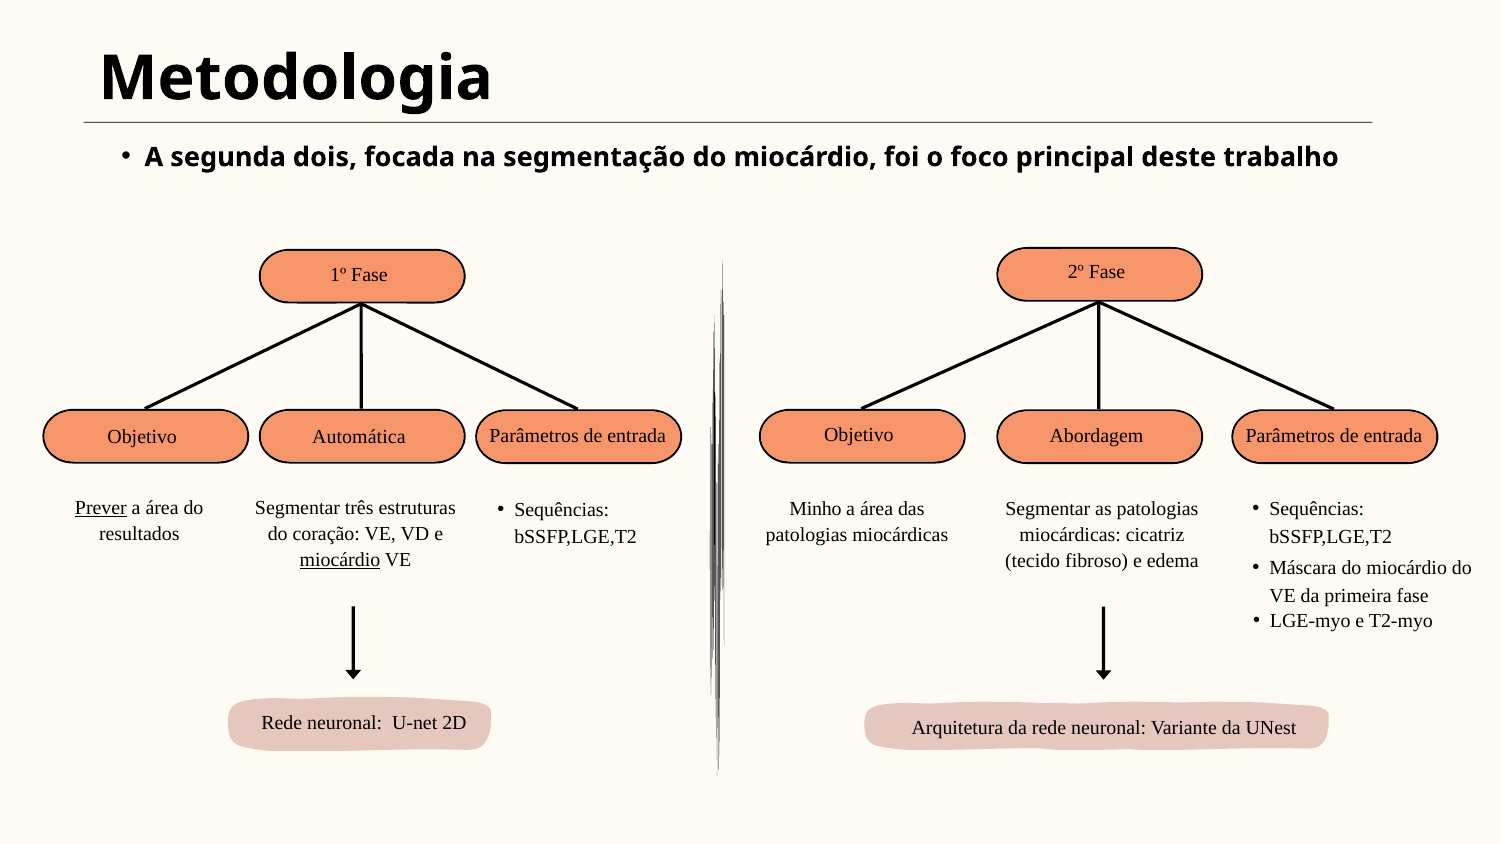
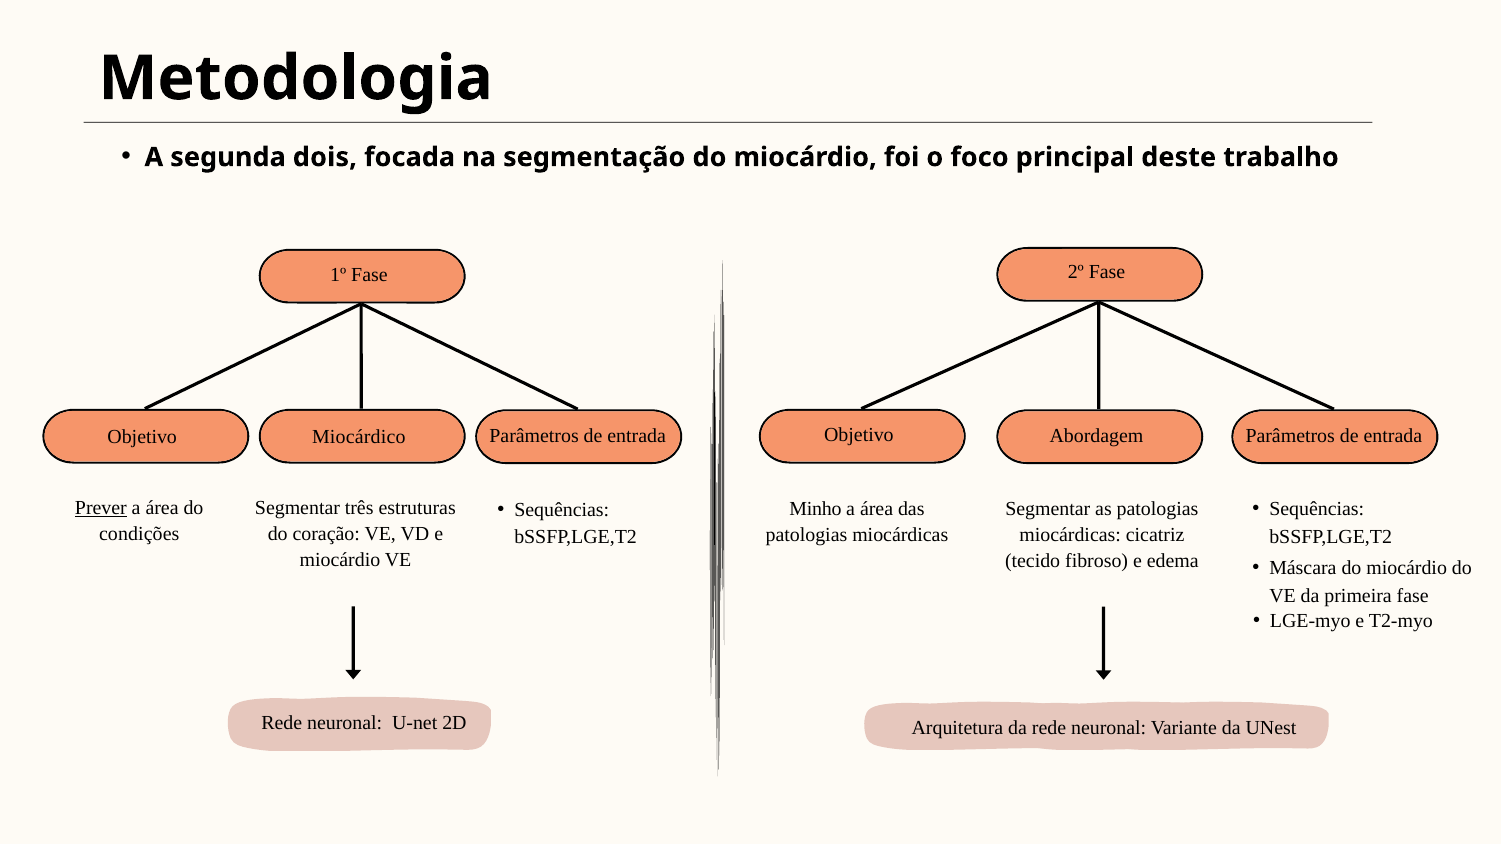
Automática: Automática -> Miocárdico
resultados: resultados -> condições
miocárdio at (340, 560) underline: present -> none
